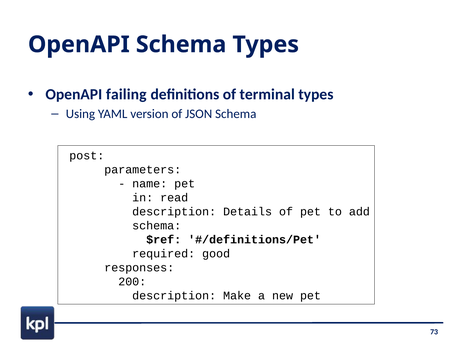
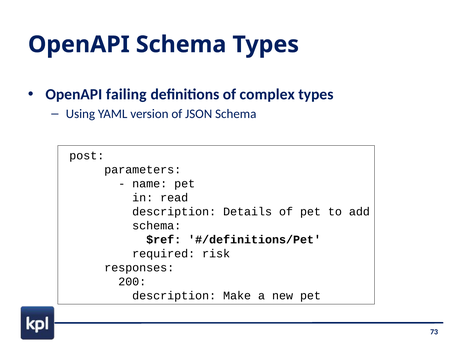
terminal: terminal -> complex
good: good -> risk
